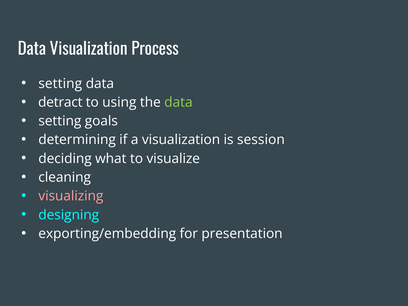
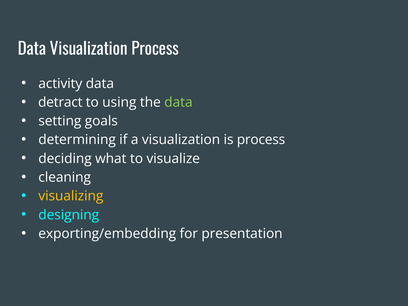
setting at (60, 84): setting -> activity
is session: session -> process
visualizing colour: pink -> yellow
